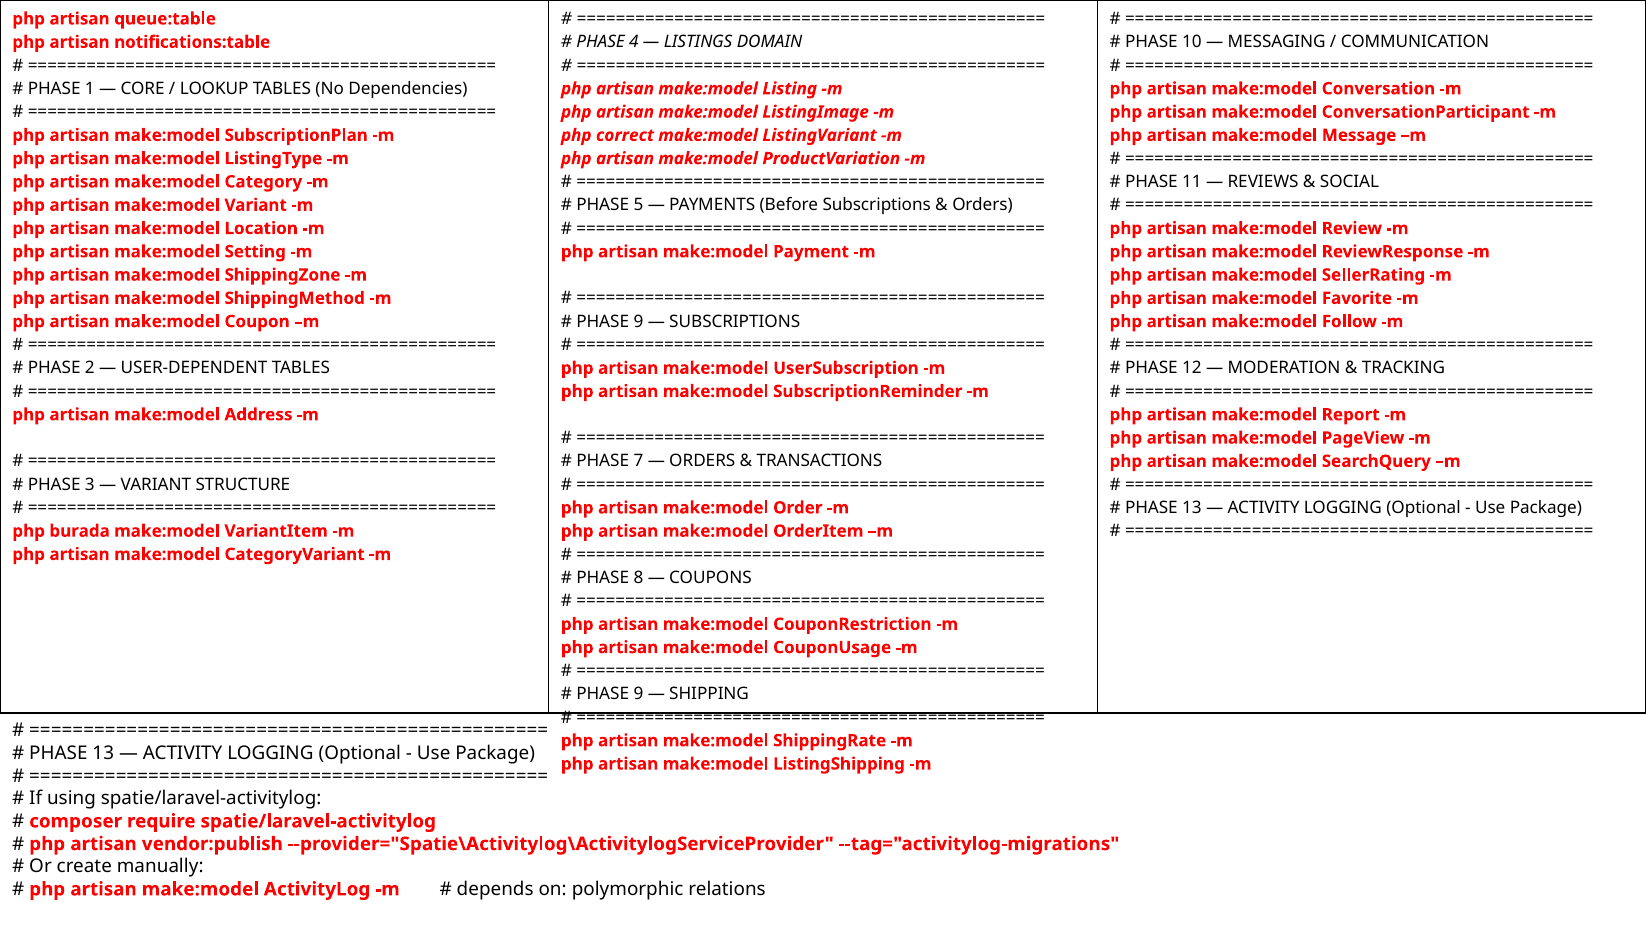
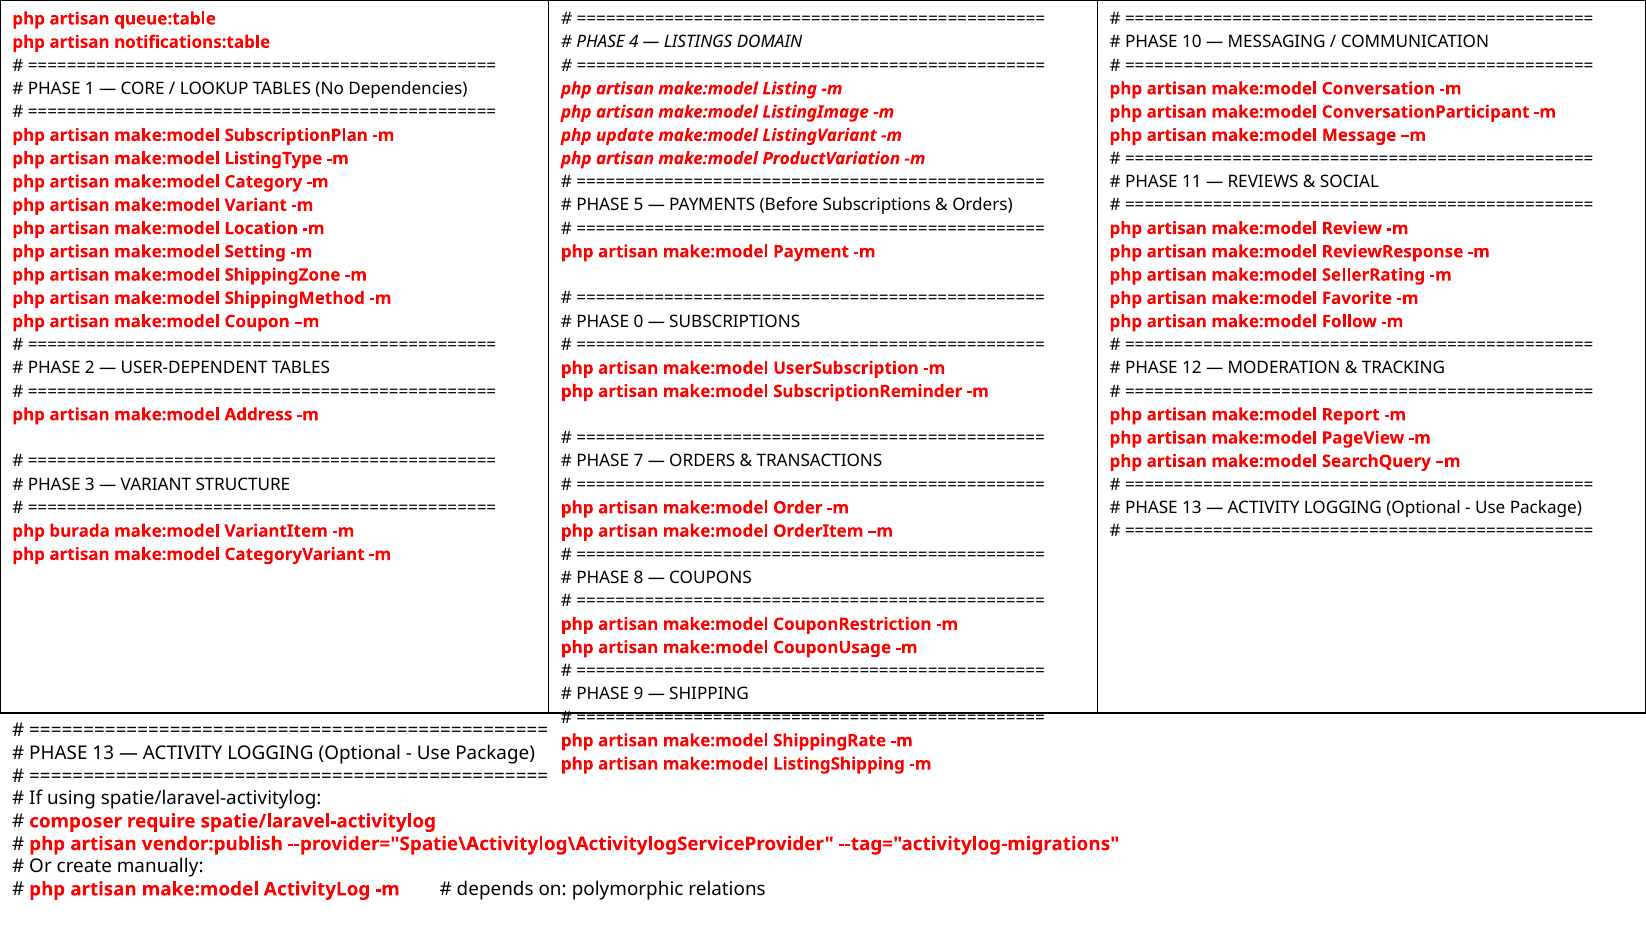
correct: correct -> update
9 at (638, 321): 9 -> 0
